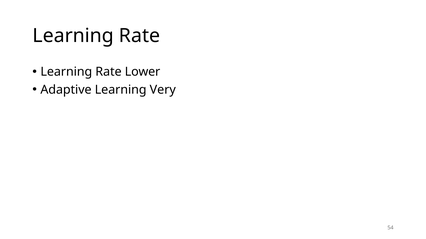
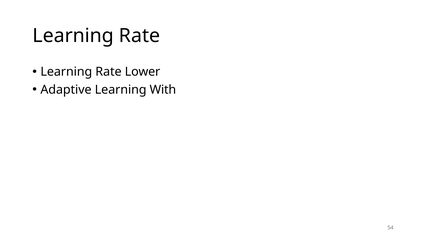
Very: Very -> With
